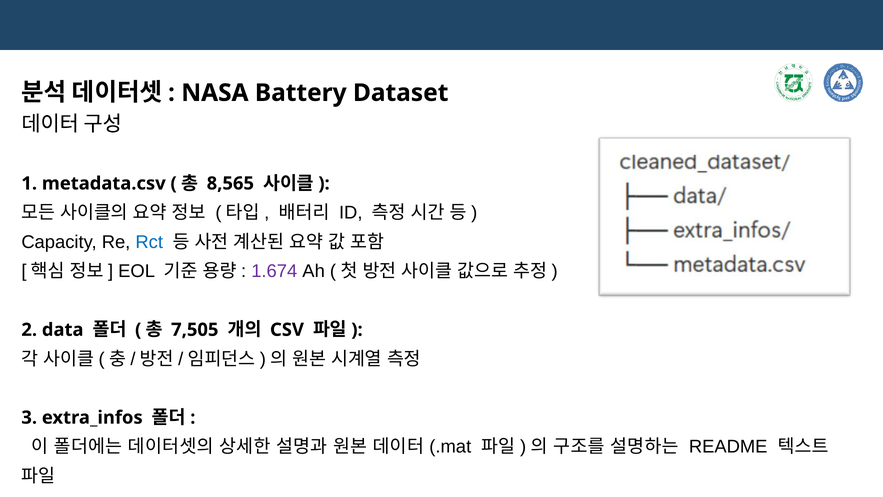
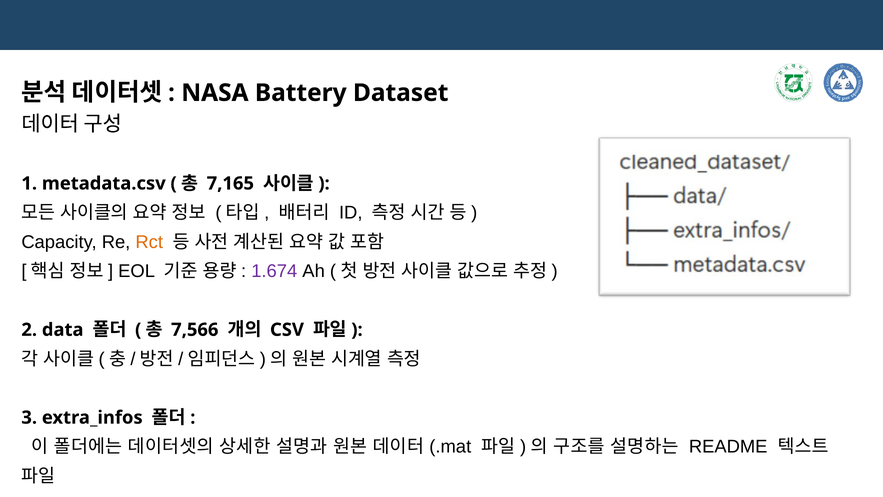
8,565: 8,565 -> 7,165
Rct colour: blue -> orange
7,505: 7,505 -> 7,566
